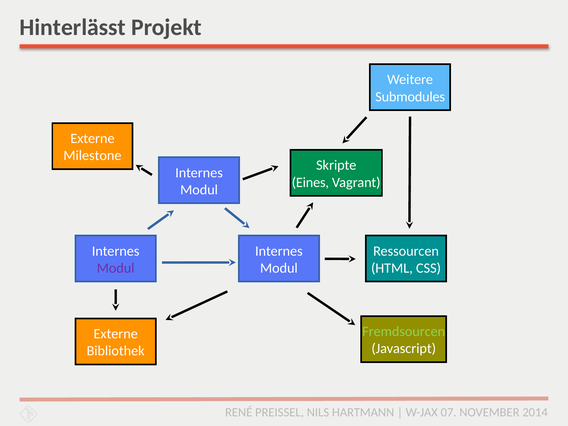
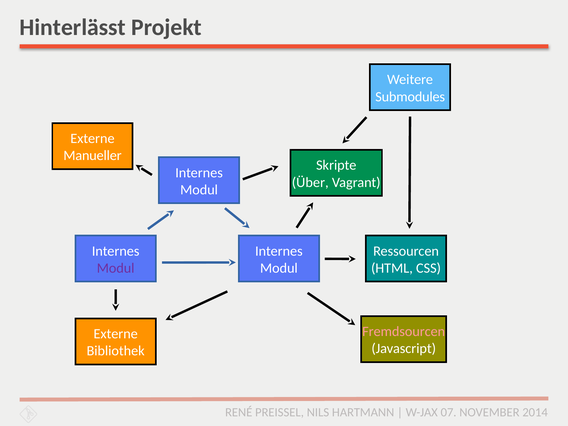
Milestone: Milestone -> Manueller
Eines: Eines -> Über
Fremdsourcen colour: light green -> pink
